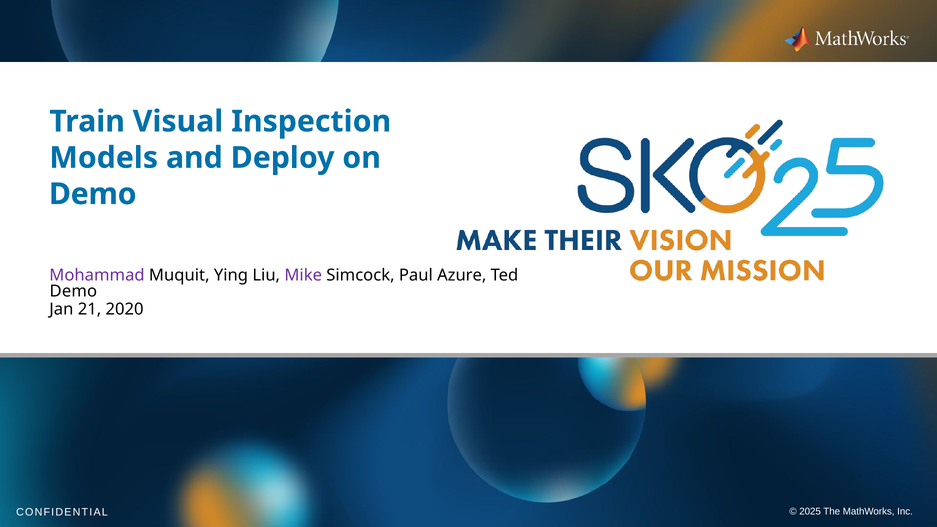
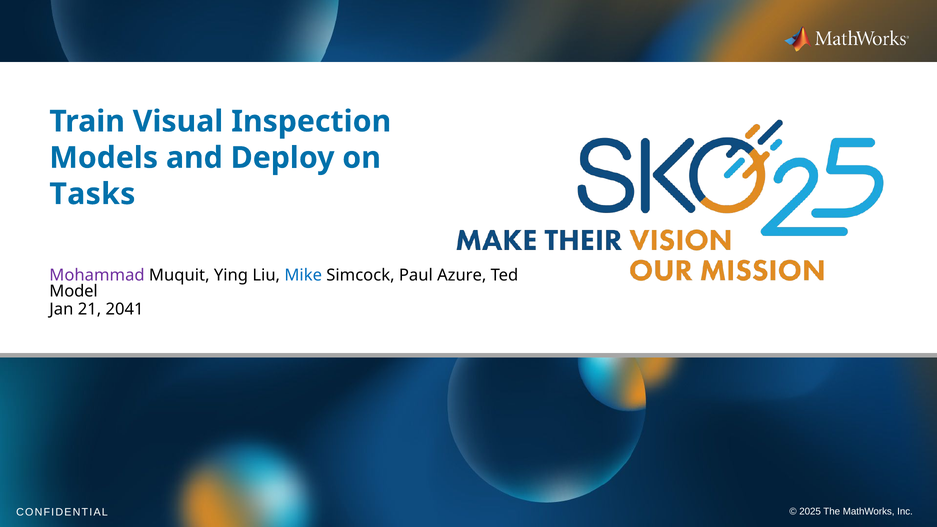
Demo at (93, 194): Demo -> Tasks
Mike colour: purple -> blue
Demo at (73, 291): Demo -> Model
2020: 2020 -> 2041
